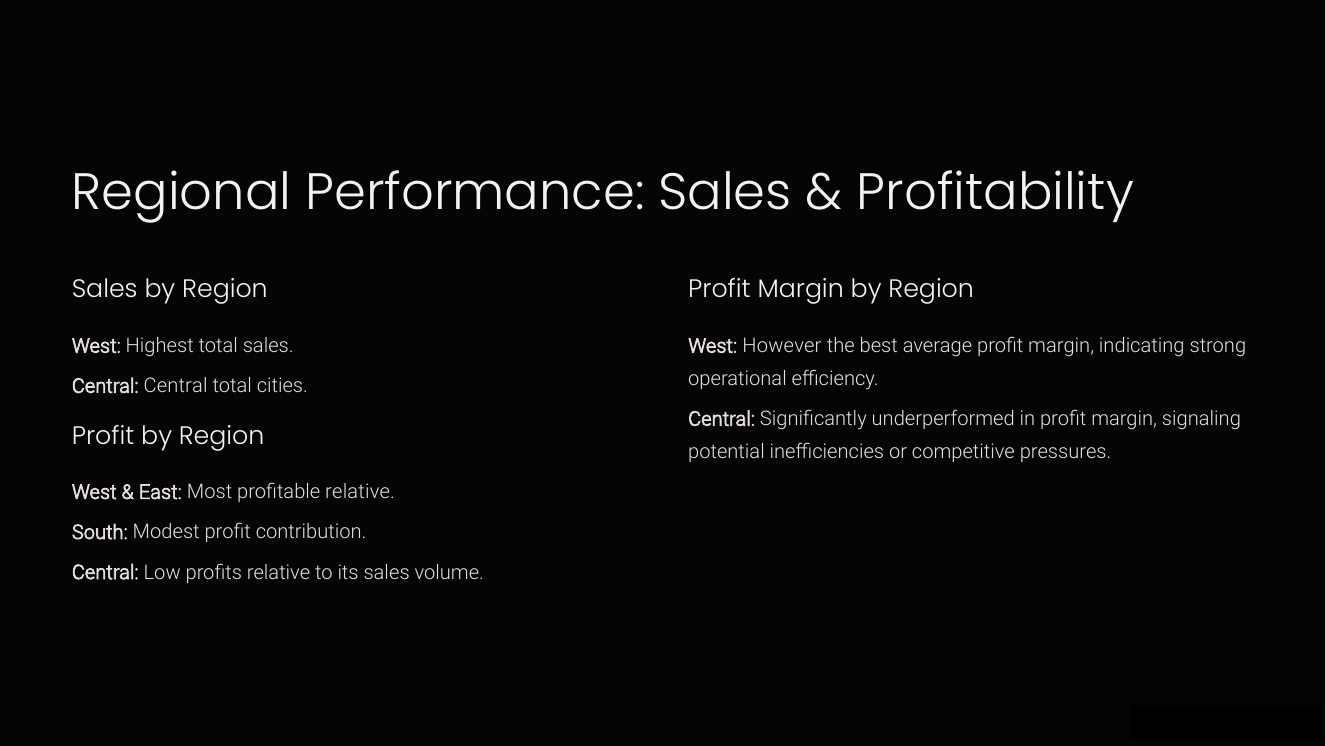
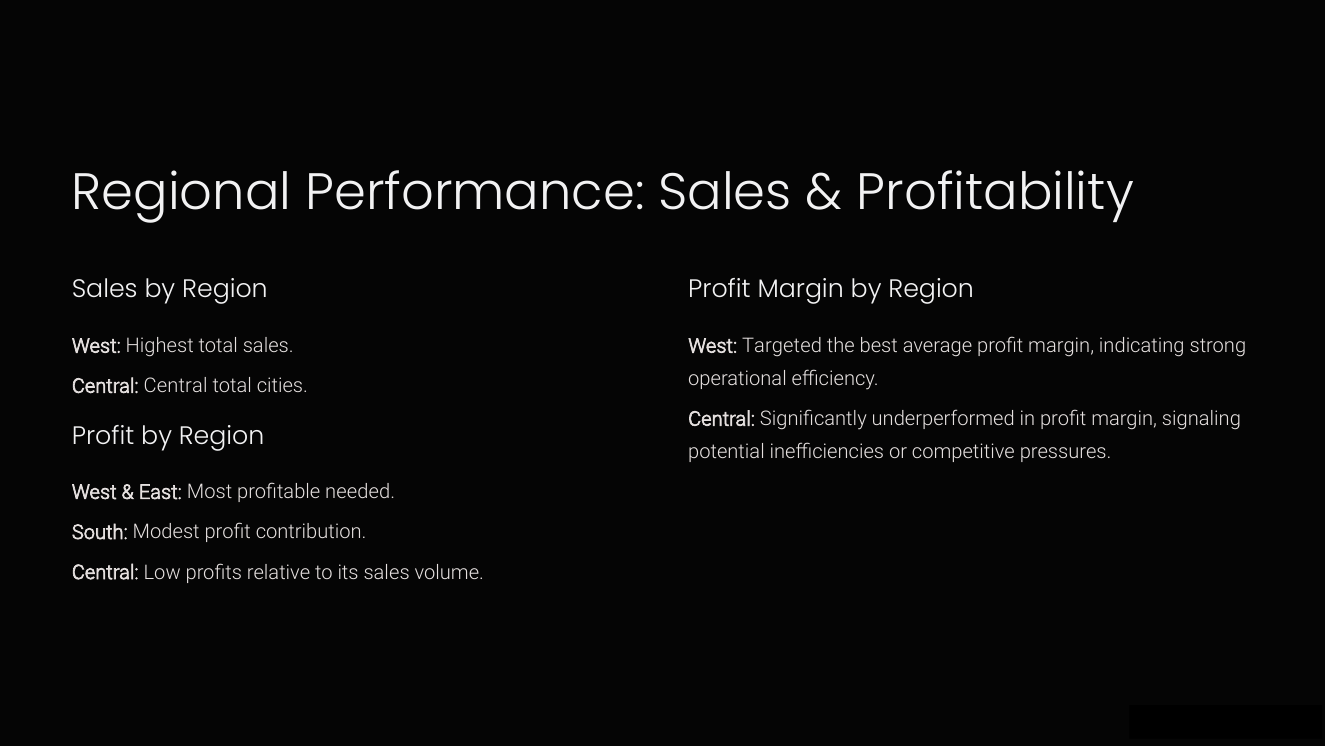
However: However -> Targeted
profitable relative: relative -> needed
